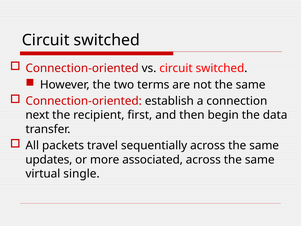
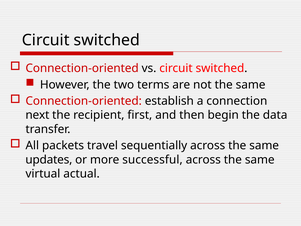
associated: associated -> successful
single: single -> actual
